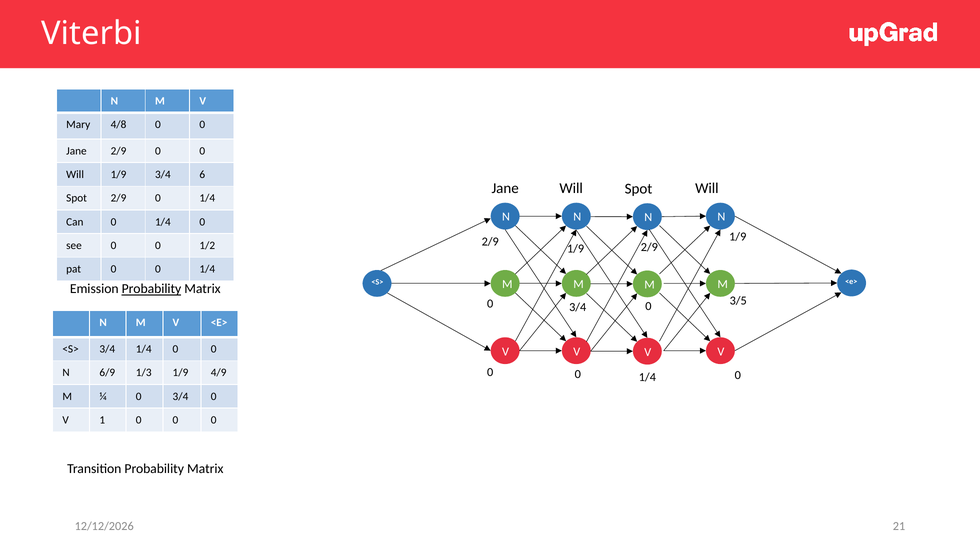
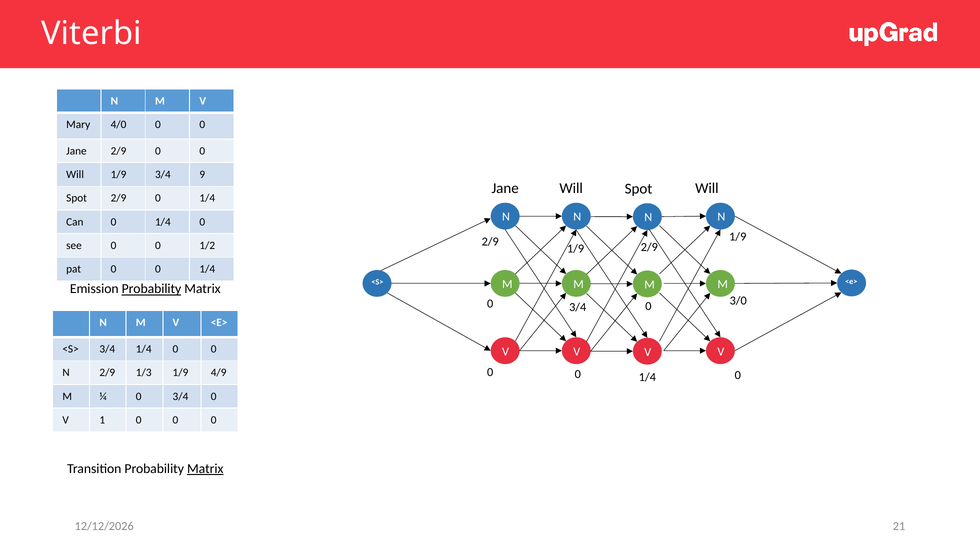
4/8: 4/8 -> 4/0
6: 6 -> 9
3/5: 3/5 -> 3/0
N 6/9: 6/9 -> 2/9
Matrix at (205, 469) underline: none -> present
